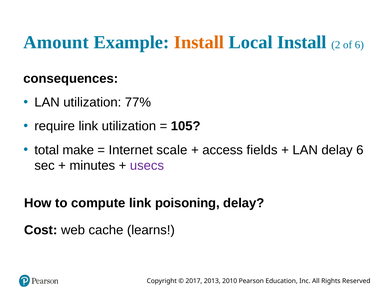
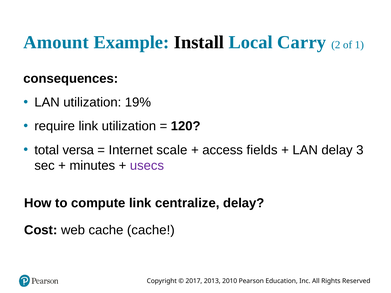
Install at (199, 42) colour: orange -> black
Local Install: Install -> Carry
of 6: 6 -> 1
77%: 77% -> 19%
105: 105 -> 120
make: make -> versa
delay 6: 6 -> 3
poisoning: poisoning -> centralize
cache learns: learns -> cache
